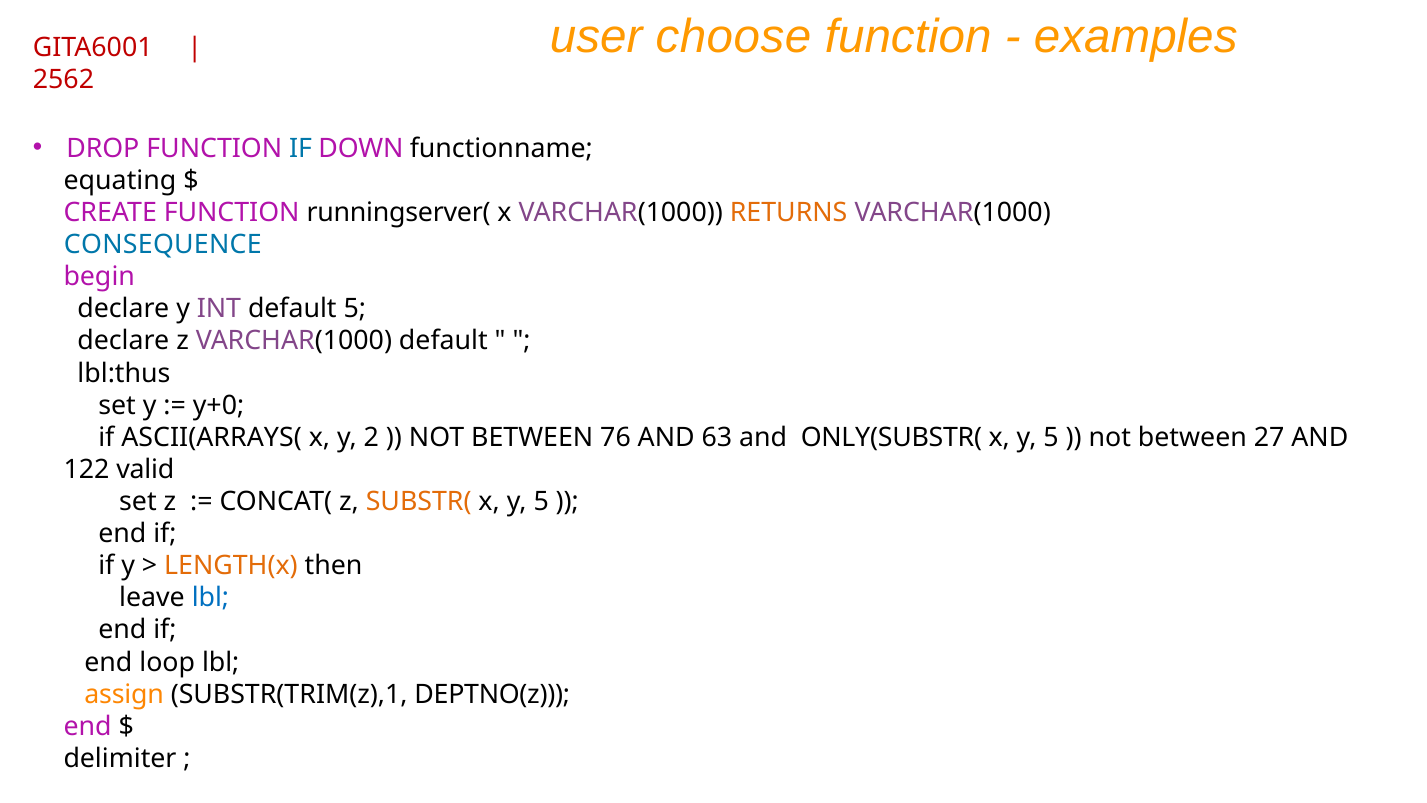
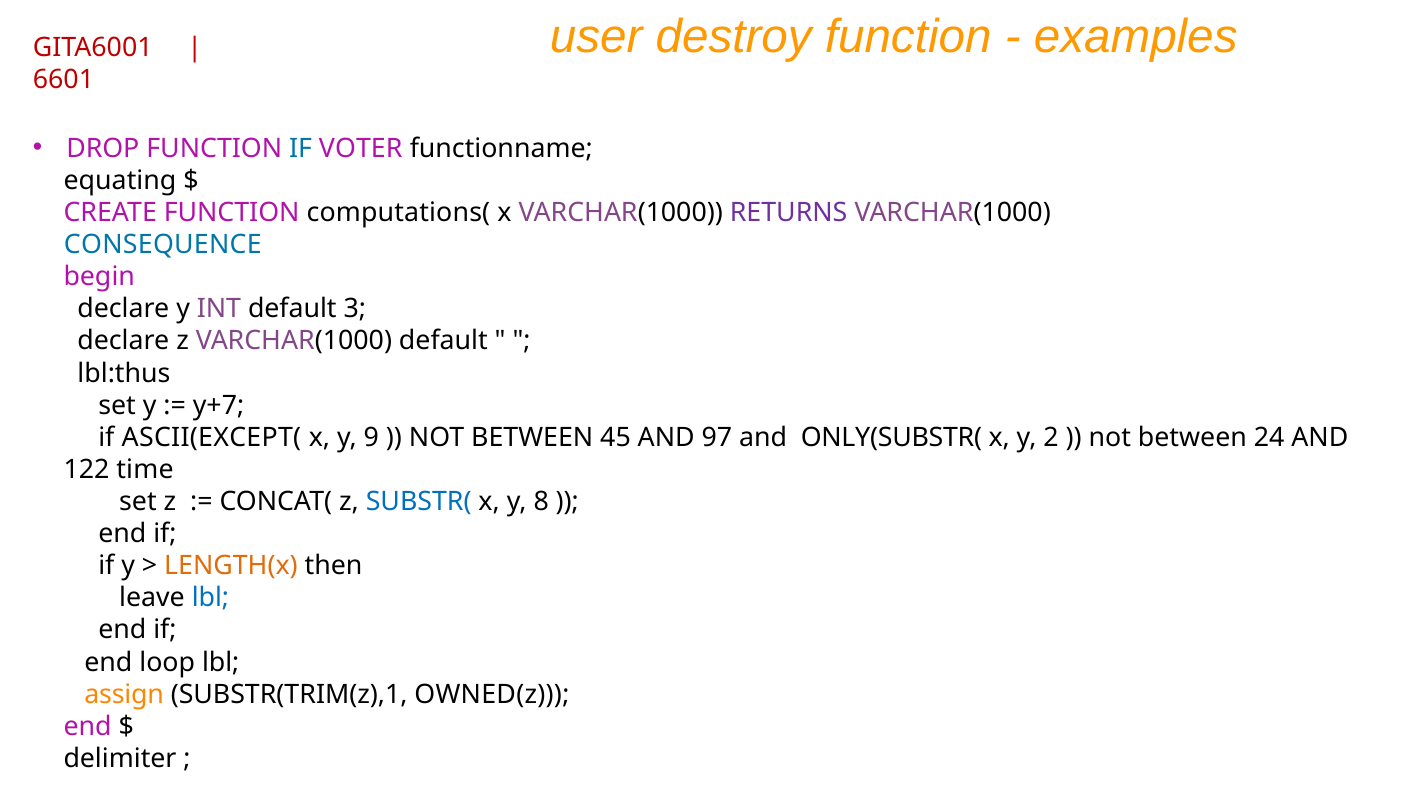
choose: choose -> destroy
2562: 2562 -> 6601
DOWN: DOWN -> VOTER
runningserver(: runningserver( -> computations(
RETURNS colour: orange -> purple
default 5: 5 -> 3
y+0: y+0 -> y+7
ASCII(ARRAYS(: ASCII(ARRAYS( -> ASCII(EXCEPT(
2: 2 -> 9
76: 76 -> 45
63: 63 -> 97
5 at (1051, 437): 5 -> 2
27: 27 -> 24
valid: valid -> time
SUBSTR( colour: orange -> blue
5 at (541, 501): 5 -> 8
DEPTNO(z: DEPTNO(z -> OWNED(z
